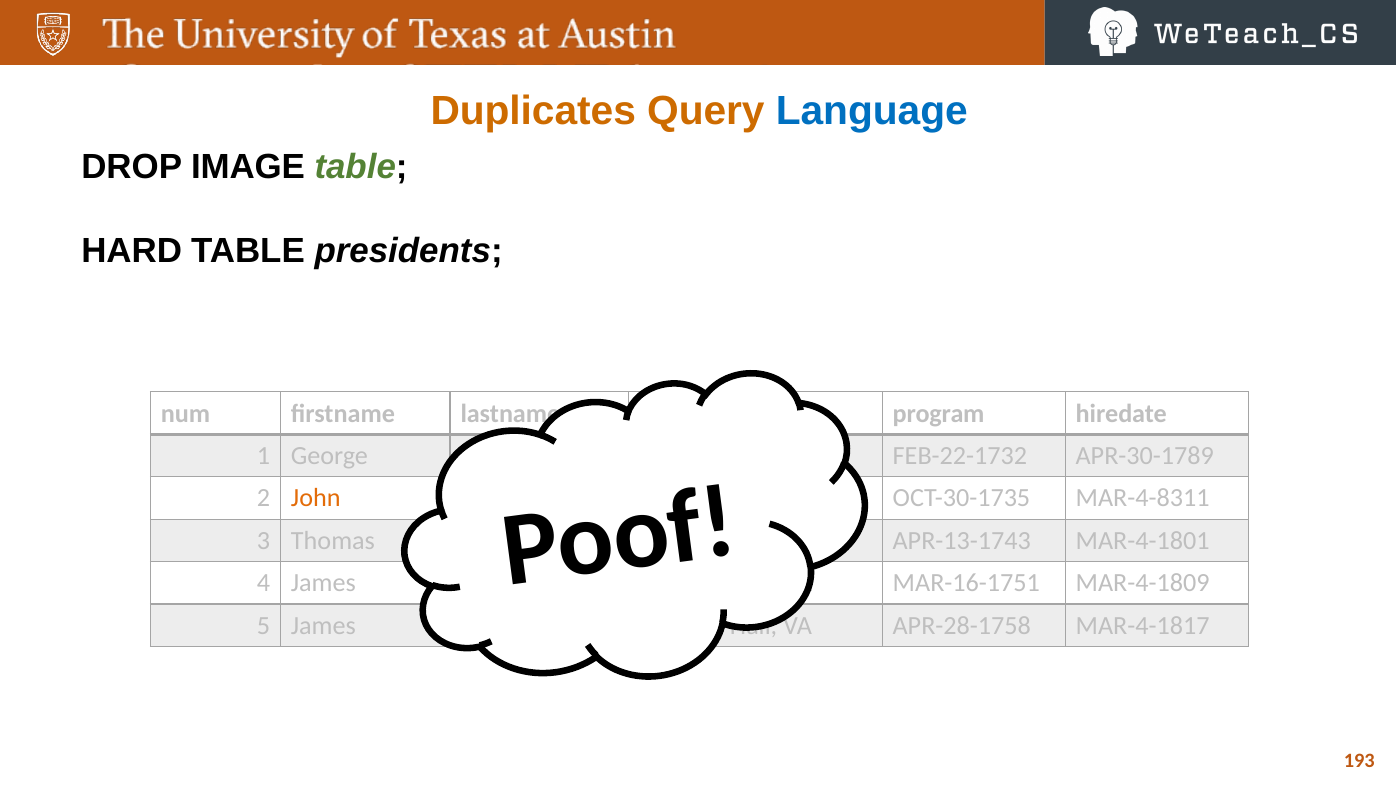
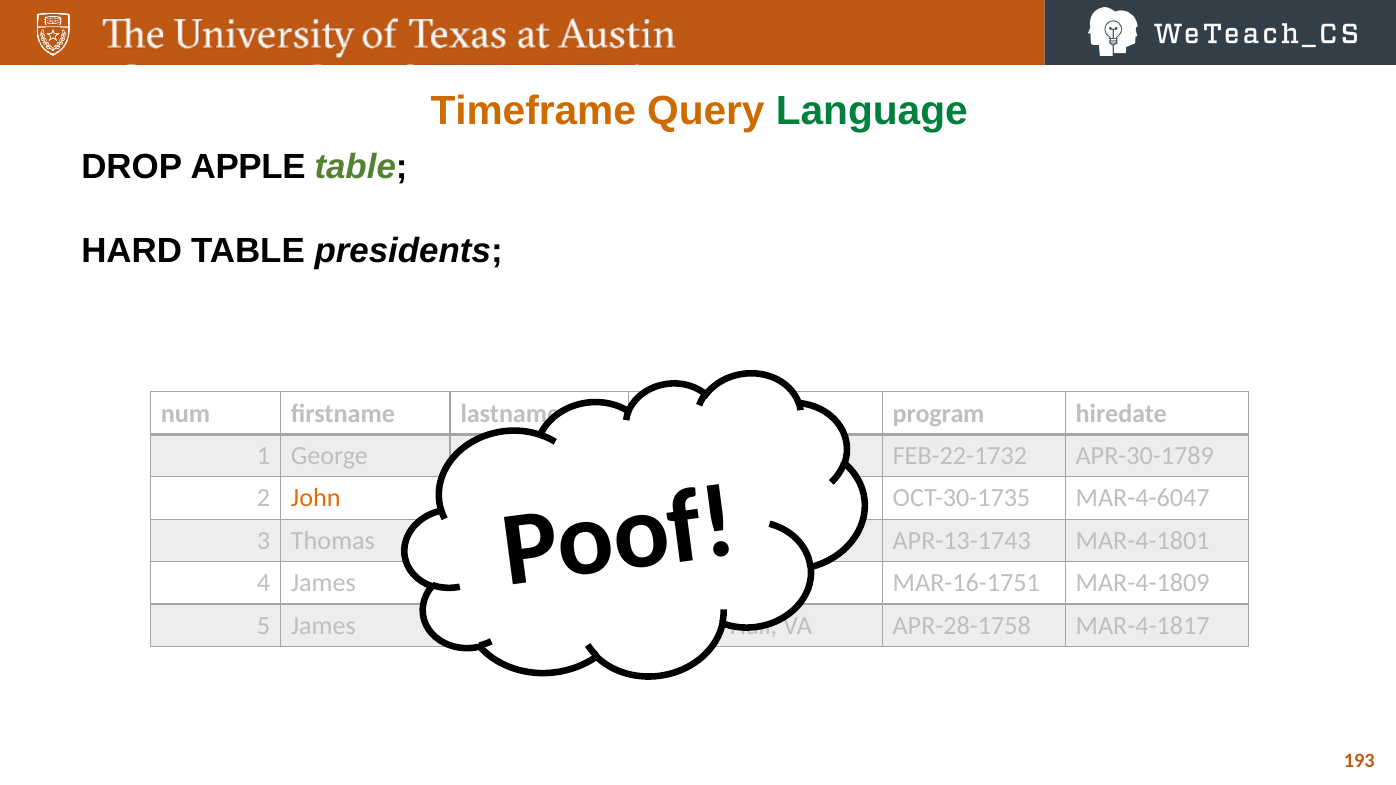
Duplicates: Duplicates -> Timeframe
Language colour: blue -> green
IMAGE: IMAGE -> APPLE
MAR-4-8311: MAR-4-8311 -> MAR-4-6047
